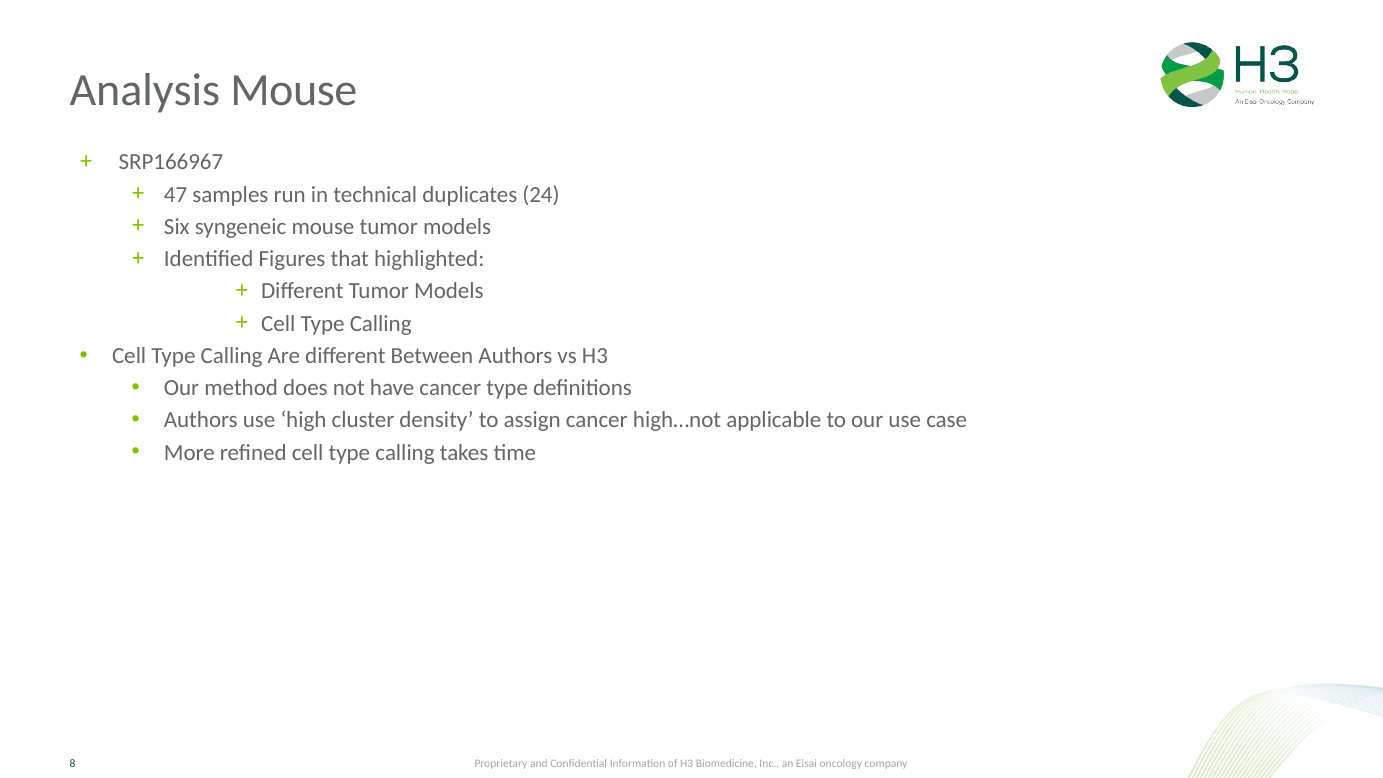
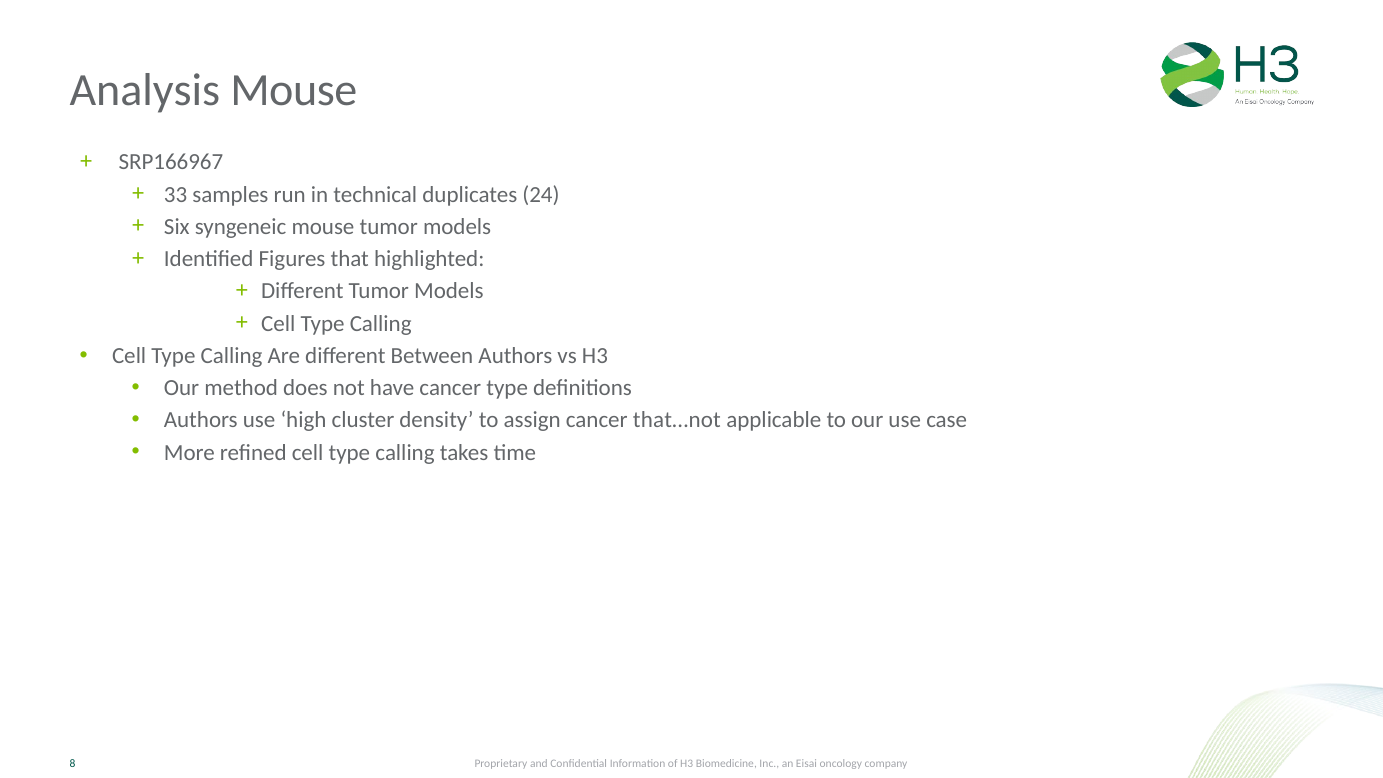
47: 47 -> 33
high…not: high…not -> that…not
